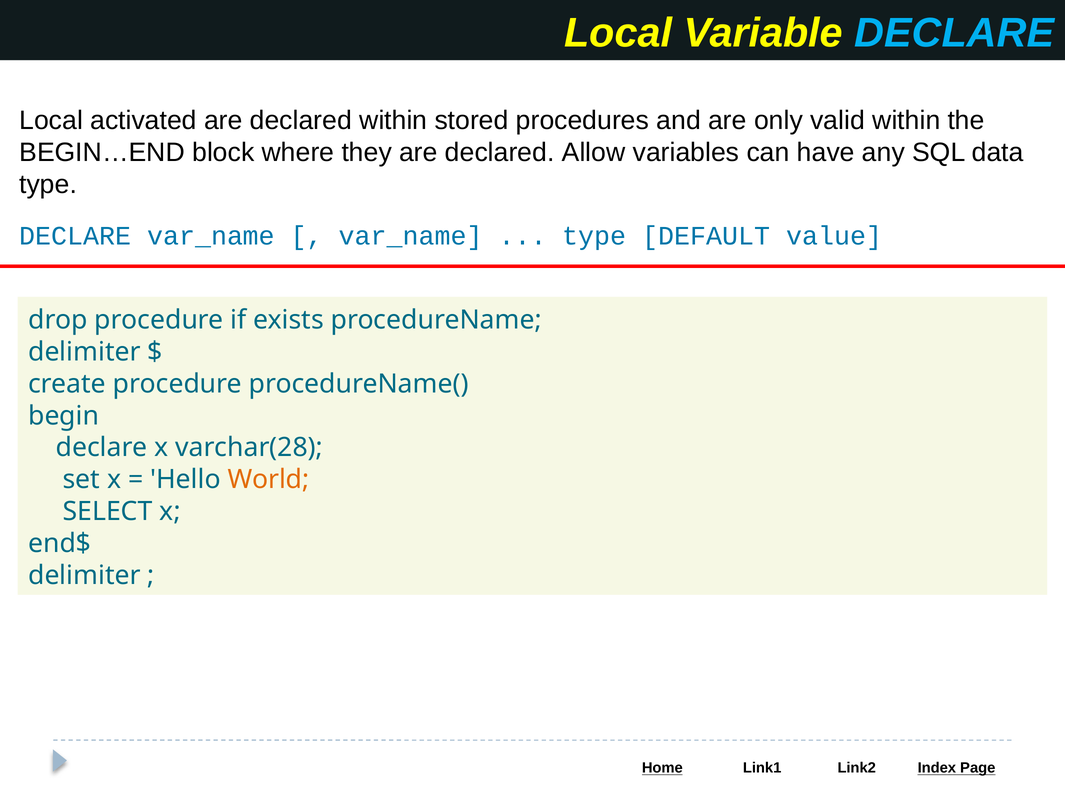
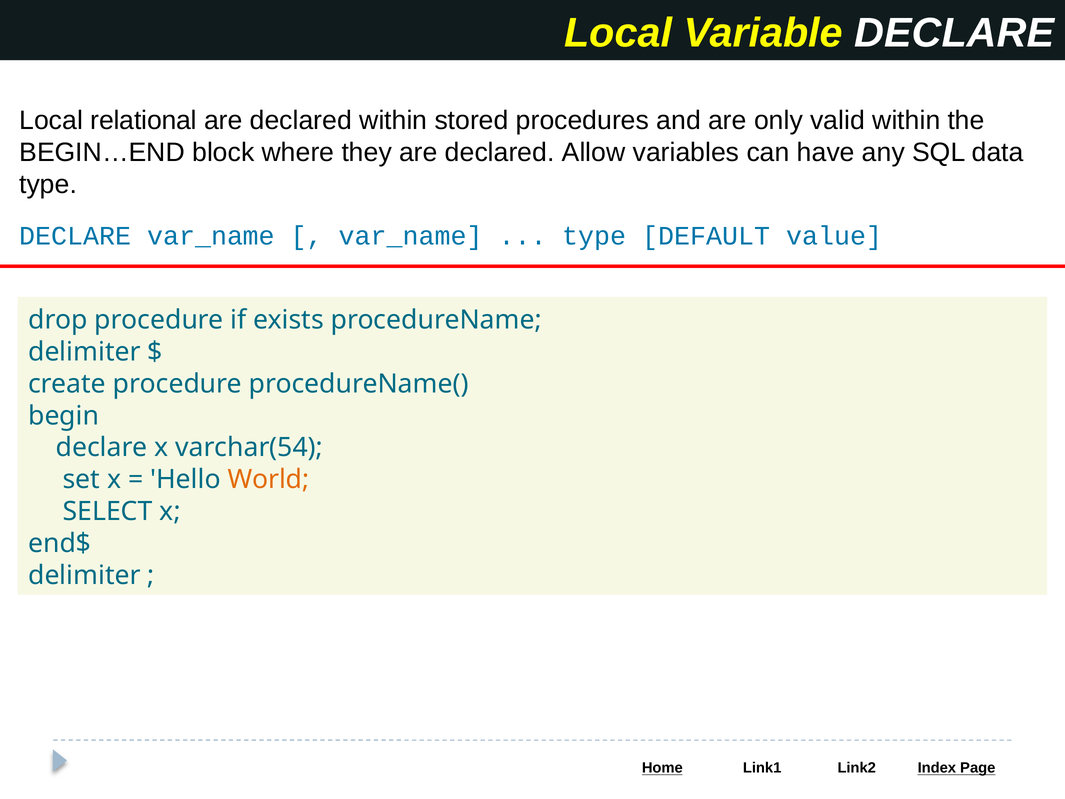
DECLARE at (954, 33) colour: light blue -> white
activated: activated -> relational
varchar(28: varchar(28 -> varchar(54
